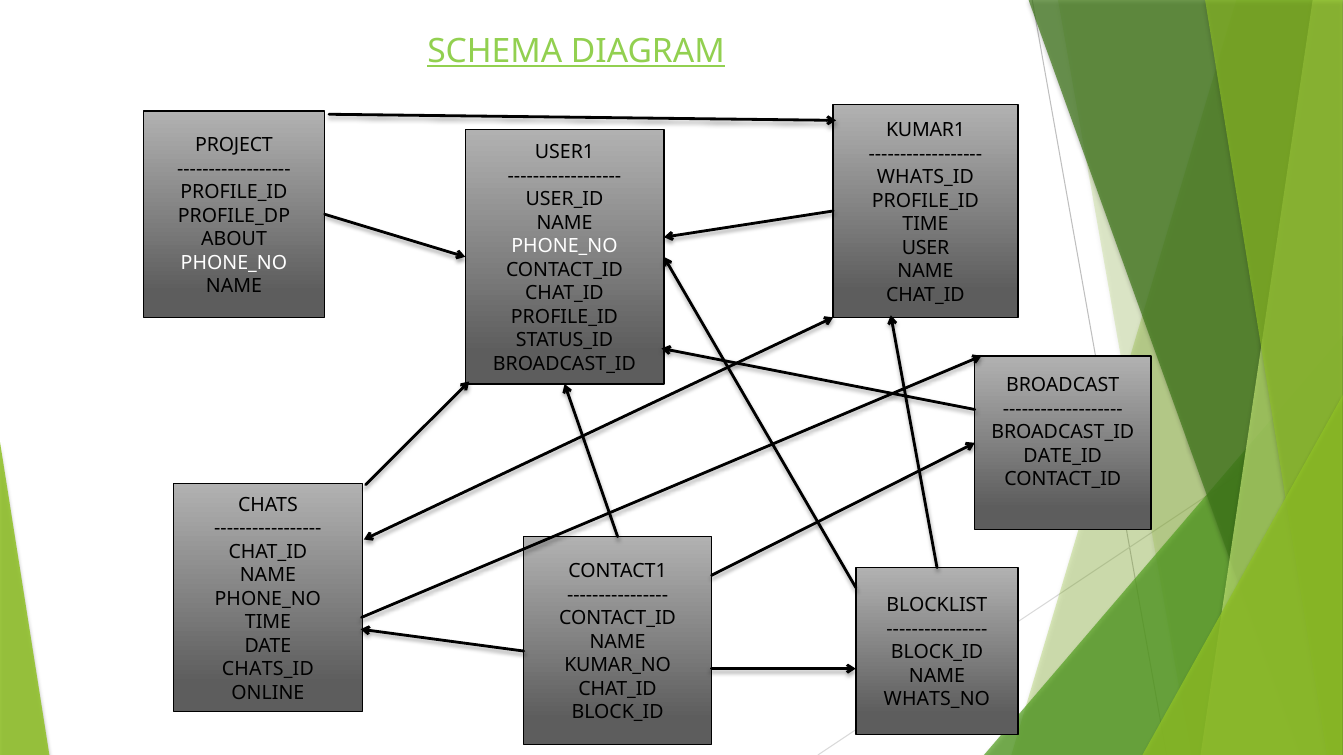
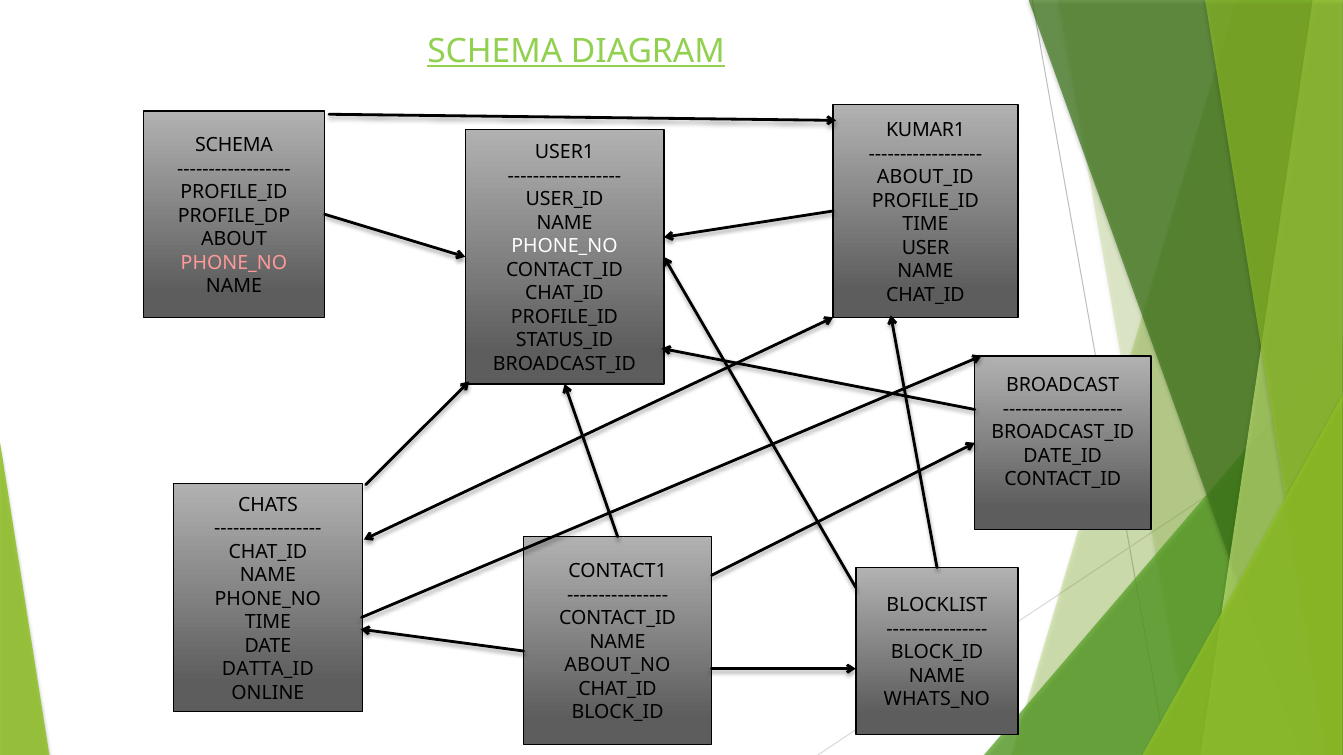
PROJECT at (234, 145): PROJECT -> SCHEMA
WHATS_ID: WHATS_ID -> ABOUT_ID
PHONE_NO at (234, 263) colour: white -> pink
KUMAR_NO: KUMAR_NO -> ABOUT_NO
CHATS_ID: CHATS_ID -> DATTA_ID
